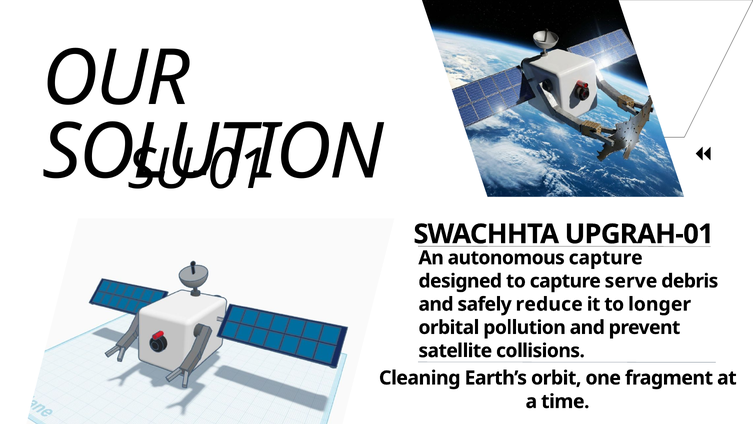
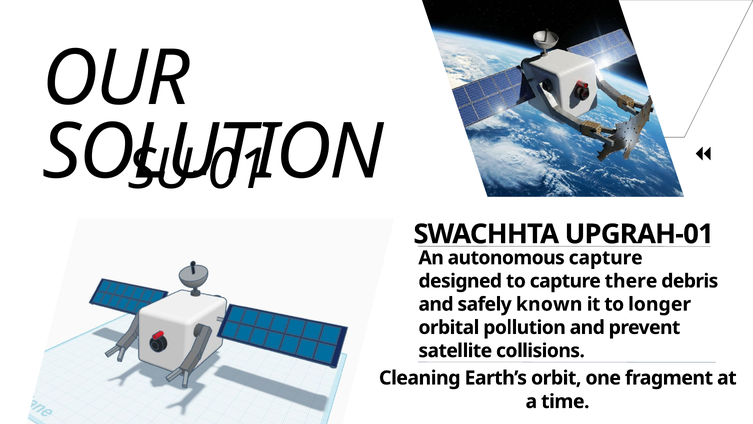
serve: serve -> there
reduce: reduce -> known
